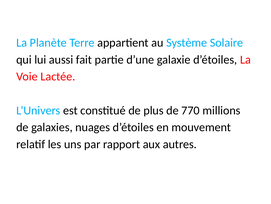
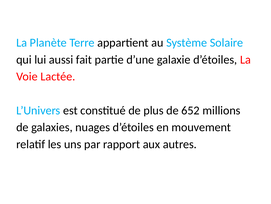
770: 770 -> 652
